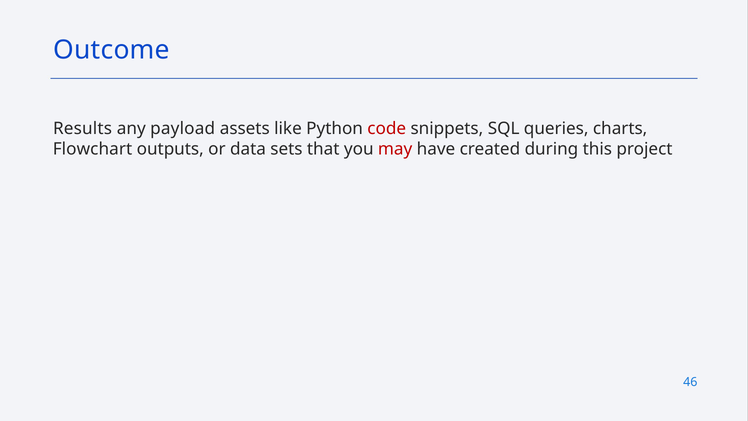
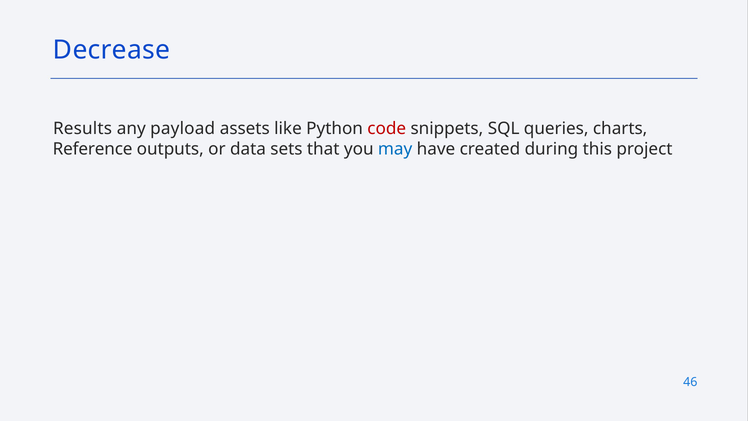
Outcome: Outcome -> Decrease
Flowchart: Flowchart -> Reference
may colour: red -> blue
